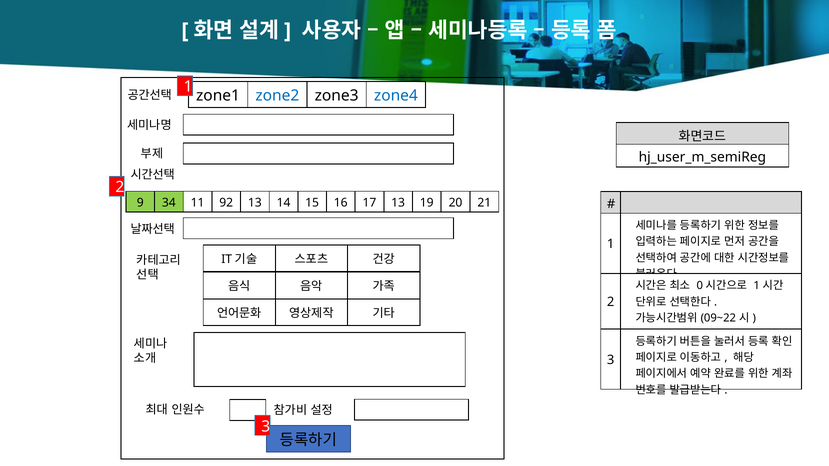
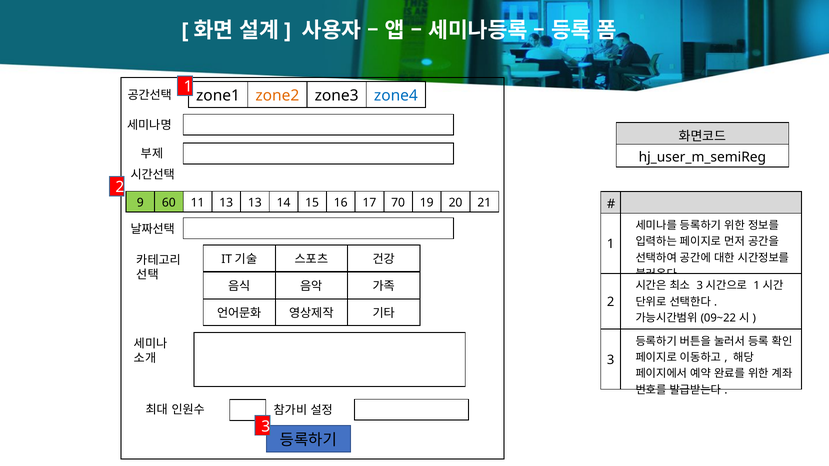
zone2 colour: blue -> orange
34: 34 -> 60
11 92: 92 -> 13
17 13: 13 -> 70
0 at (700, 286): 0 -> 3
